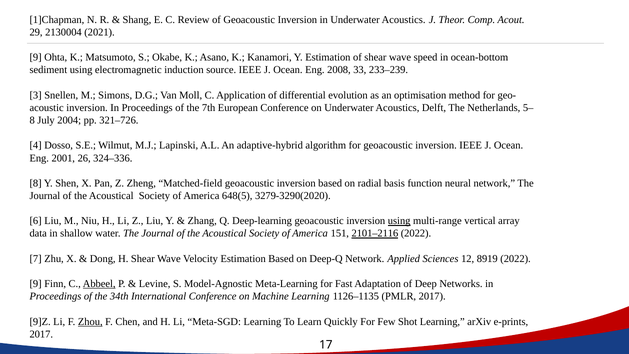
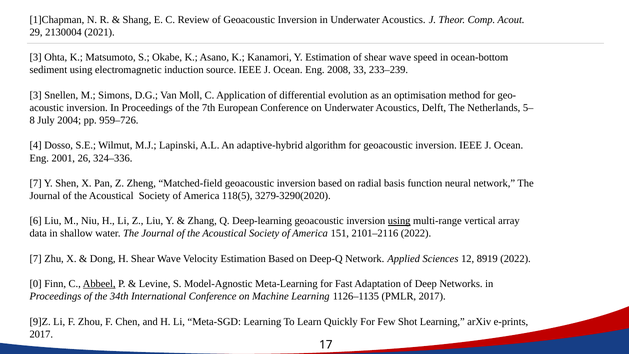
9 at (36, 57): 9 -> 3
321–726: 321–726 -> 959–726
8 at (36, 183): 8 -> 7
648(5: 648(5 -> 118(5
2101–2116 underline: present -> none
9 at (36, 284): 9 -> 0
Zhou underline: present -> none
